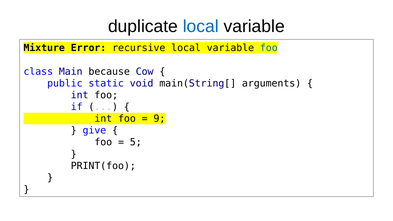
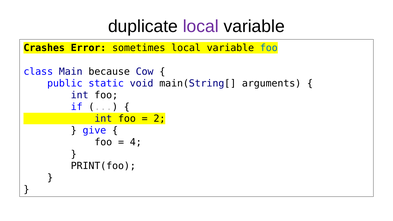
local at (201, 26) colour: blue -> purple
Mixture: Mixture -> Crashes
recursive: recursive -> sometimes
9: 9 -> 2
5: 5 -> 4
